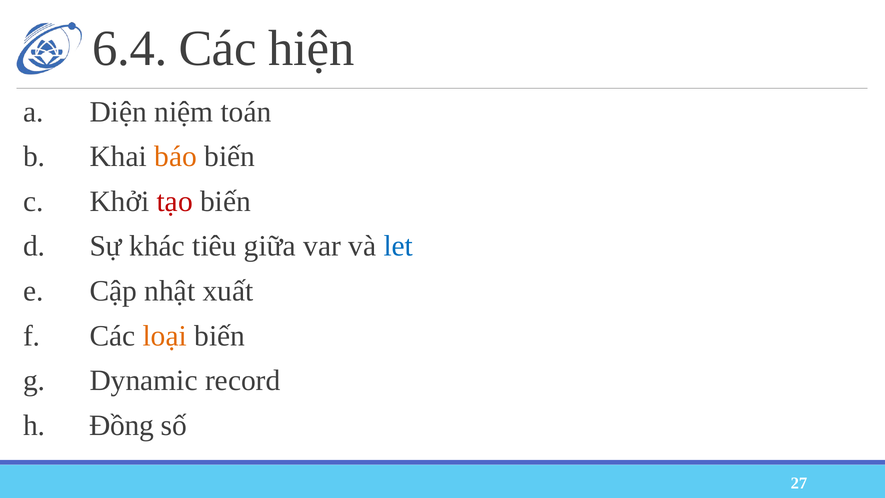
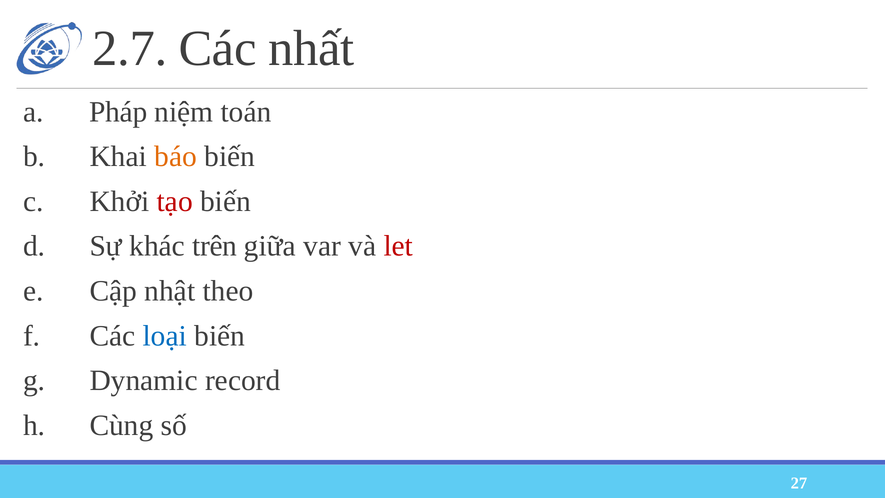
6.4: 6.4 -> 2.7
hiện: hiện -> nhất
Diện: Diện -> Pháp
tiêu: tiêu -> trên
let colour: blue -> red
xuất: xuất -> theo
loại colour: orange -> blue
Đồng: Đồng -> Cùng
